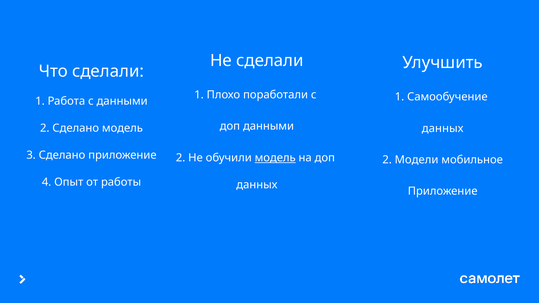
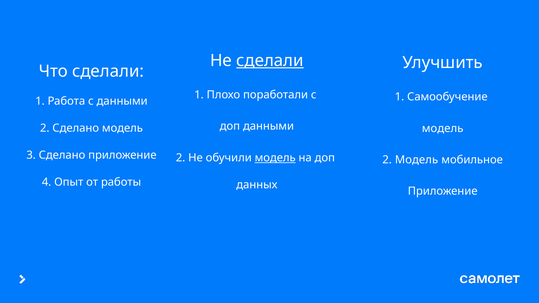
сделали at (270, 60) underline: none -> present
данных at (443, 128): данных -> модель
2 Модели: Модели -> Модель
